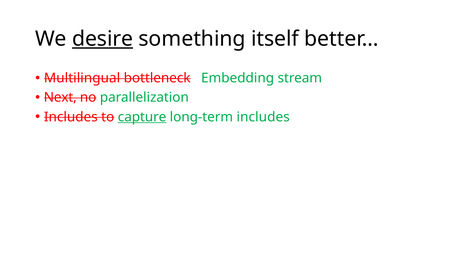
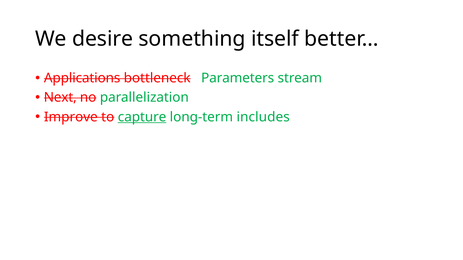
desire underline: present -> none
Multilingual: Multilingual -> Applications
Embedding: Embedding -> Parameters
Includes at (71, 117): Includes -> Improve
